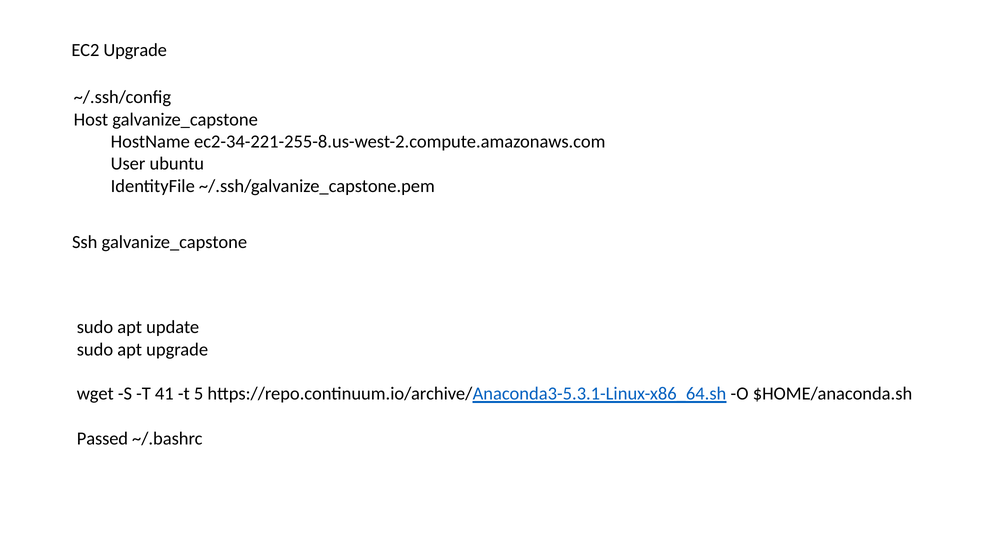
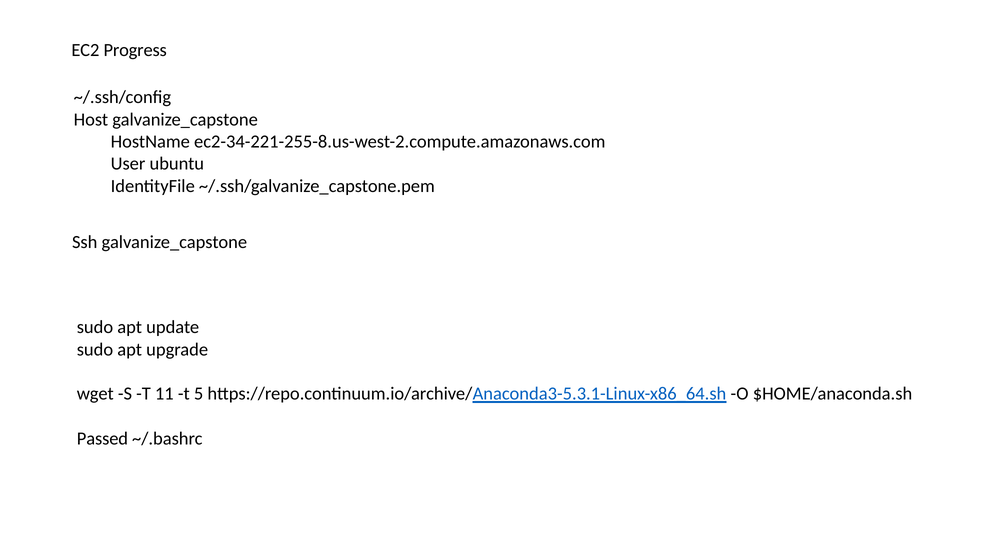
EC2 Upgrade: Upgrade -> Progress
41: 41 -> 11
